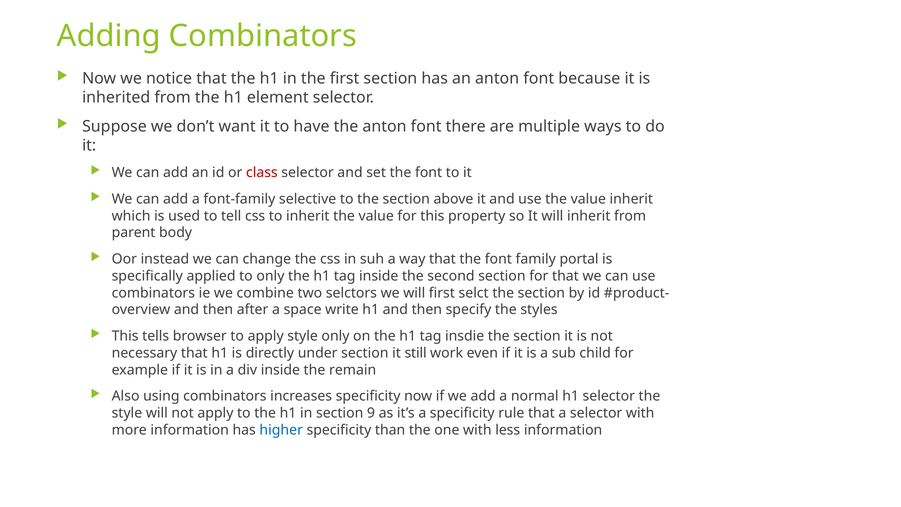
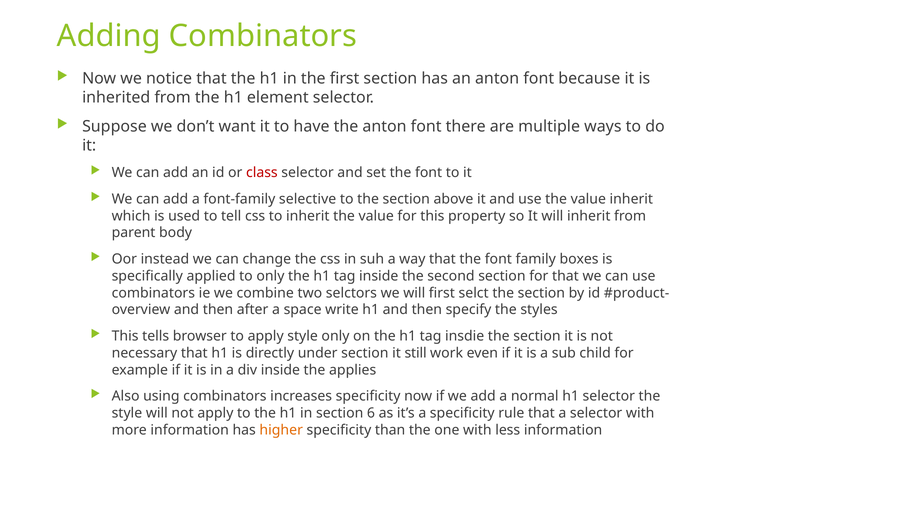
portal: portal -> boxes
remain: remain -> applies
9: 9 -> 6
higher colour: blue -> orange
